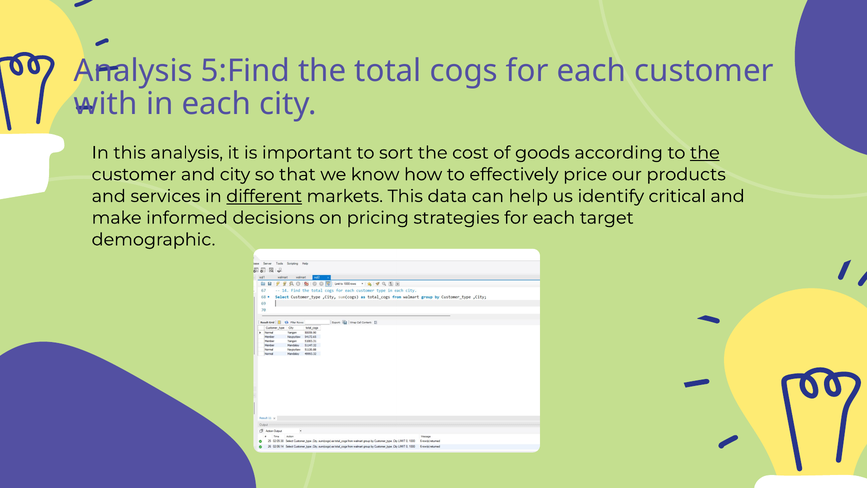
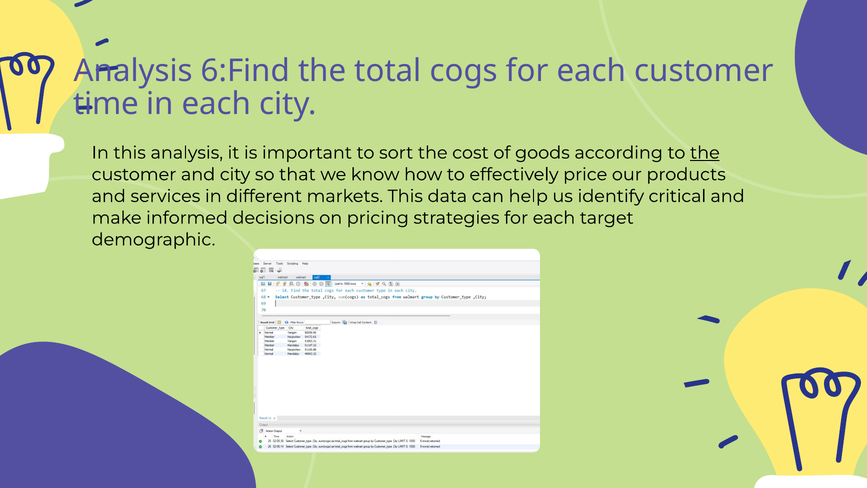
5:Find: 5:Find -> 6:Find
with: with -> time
different underline: present -> none
